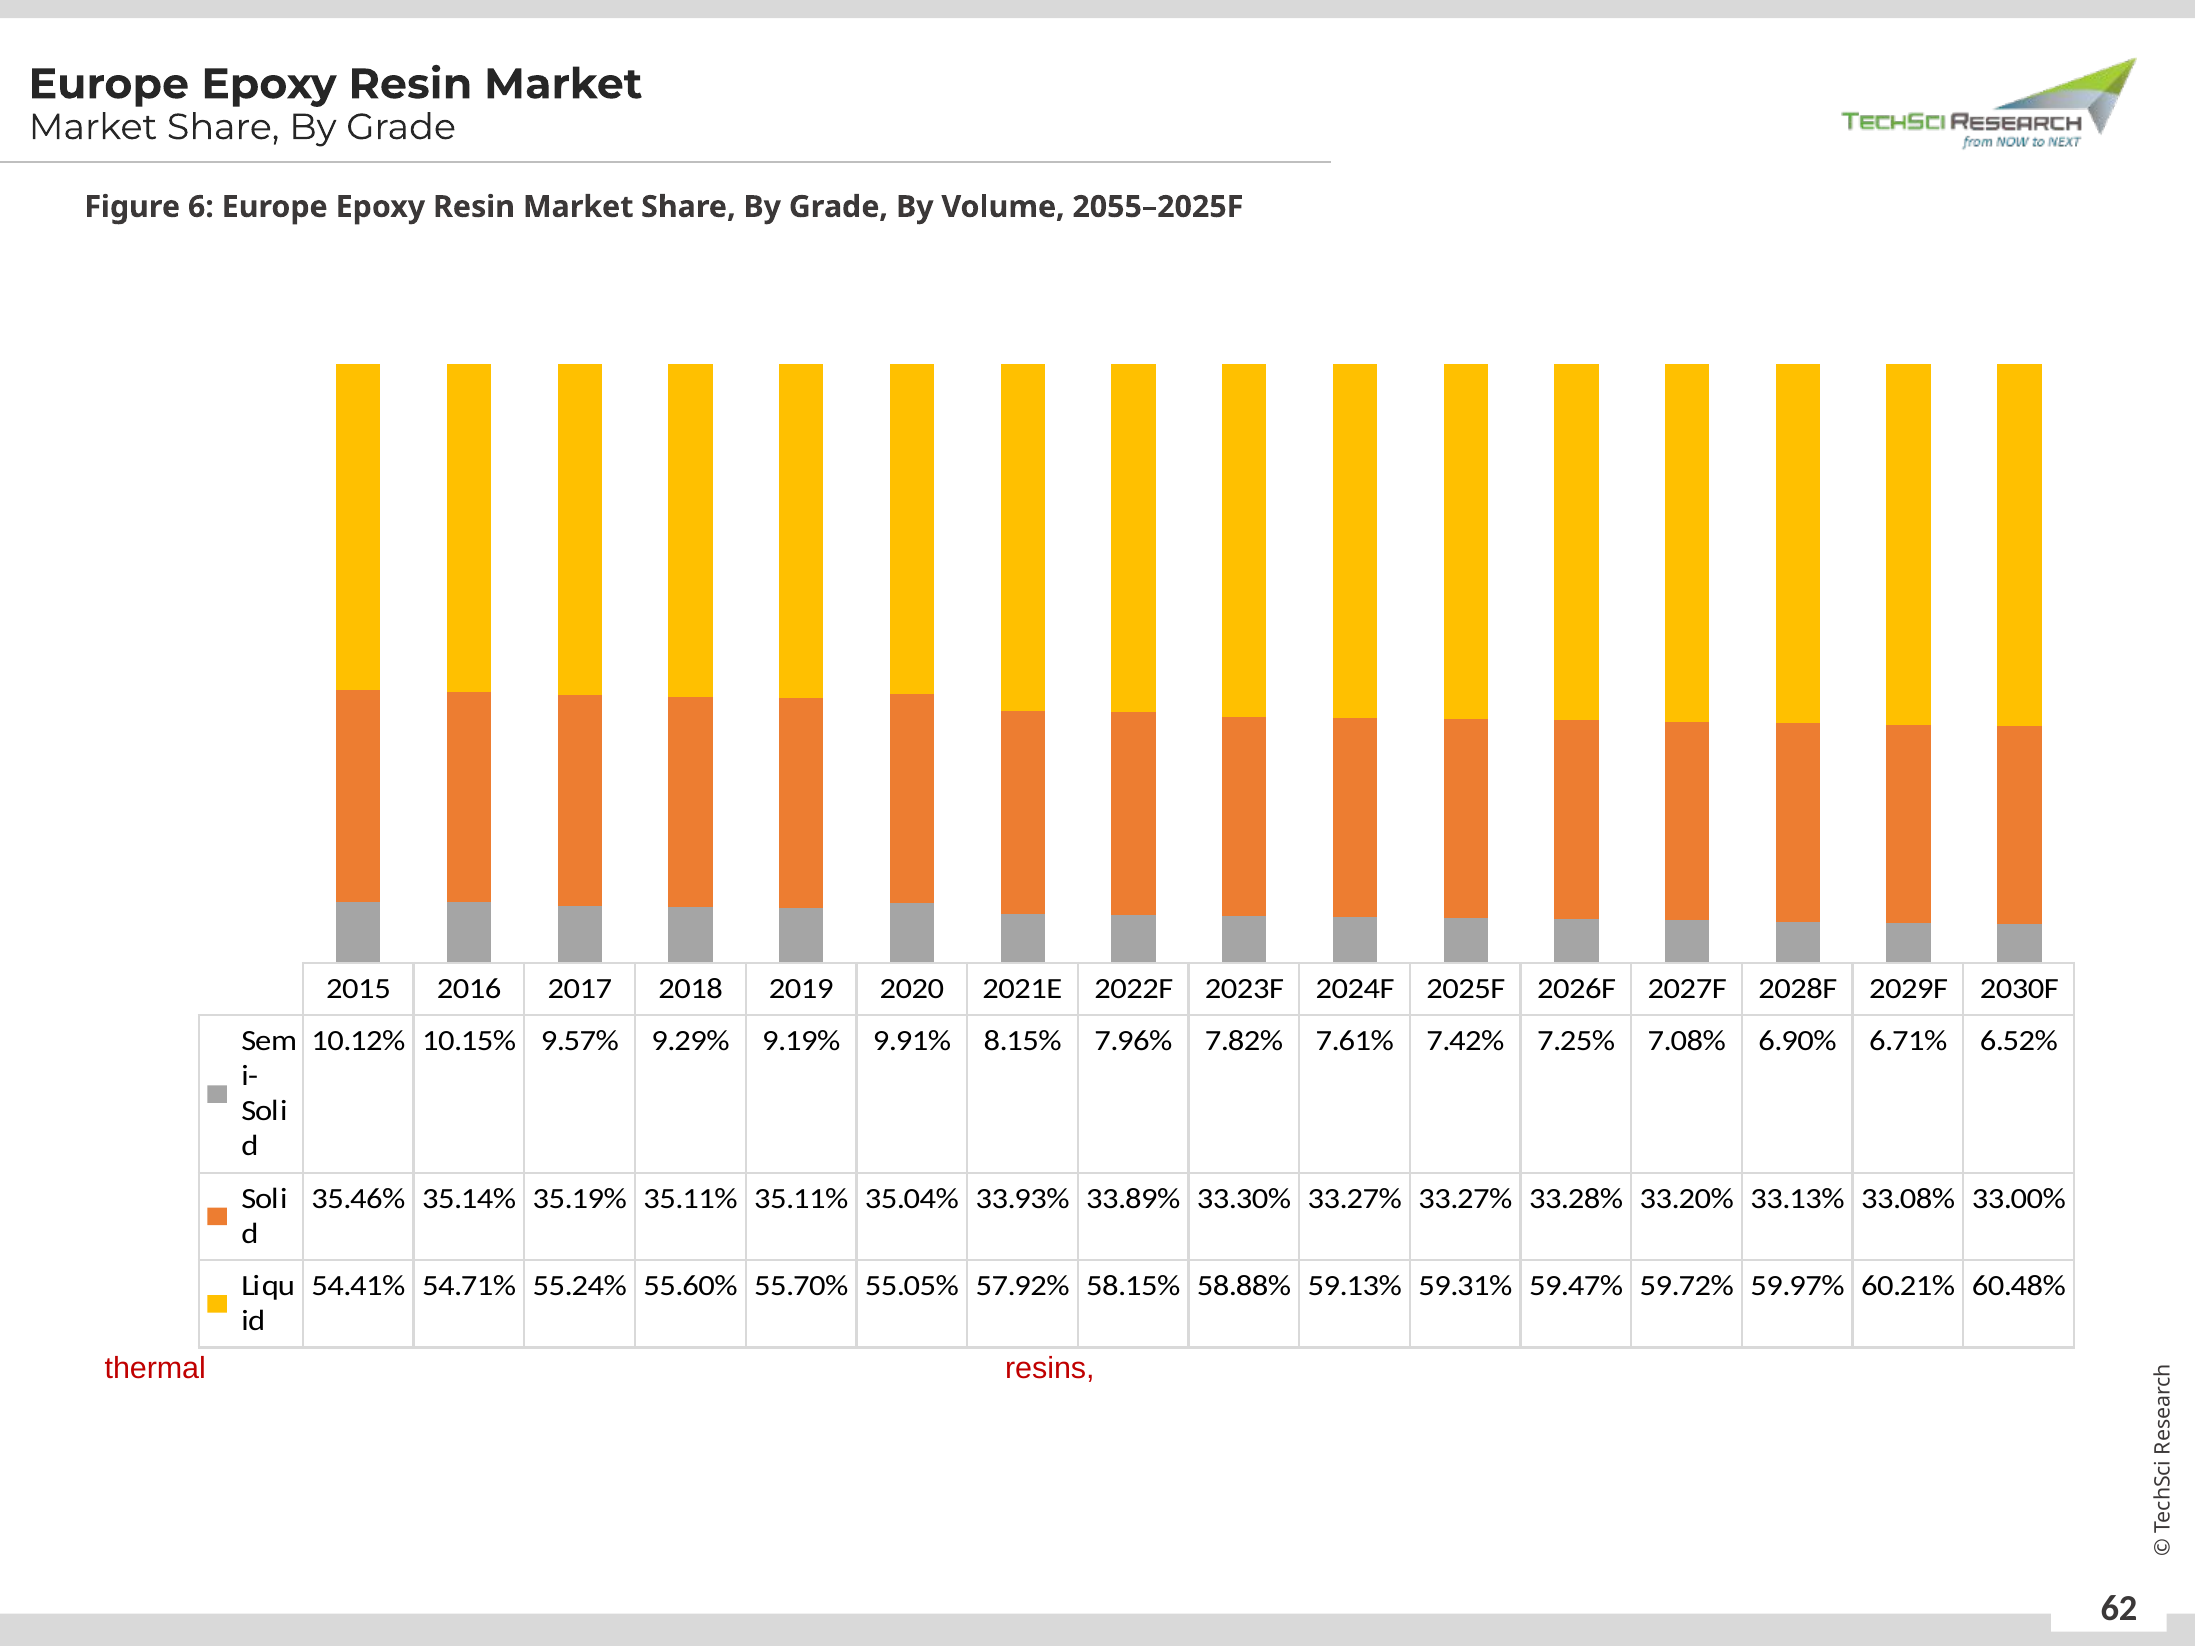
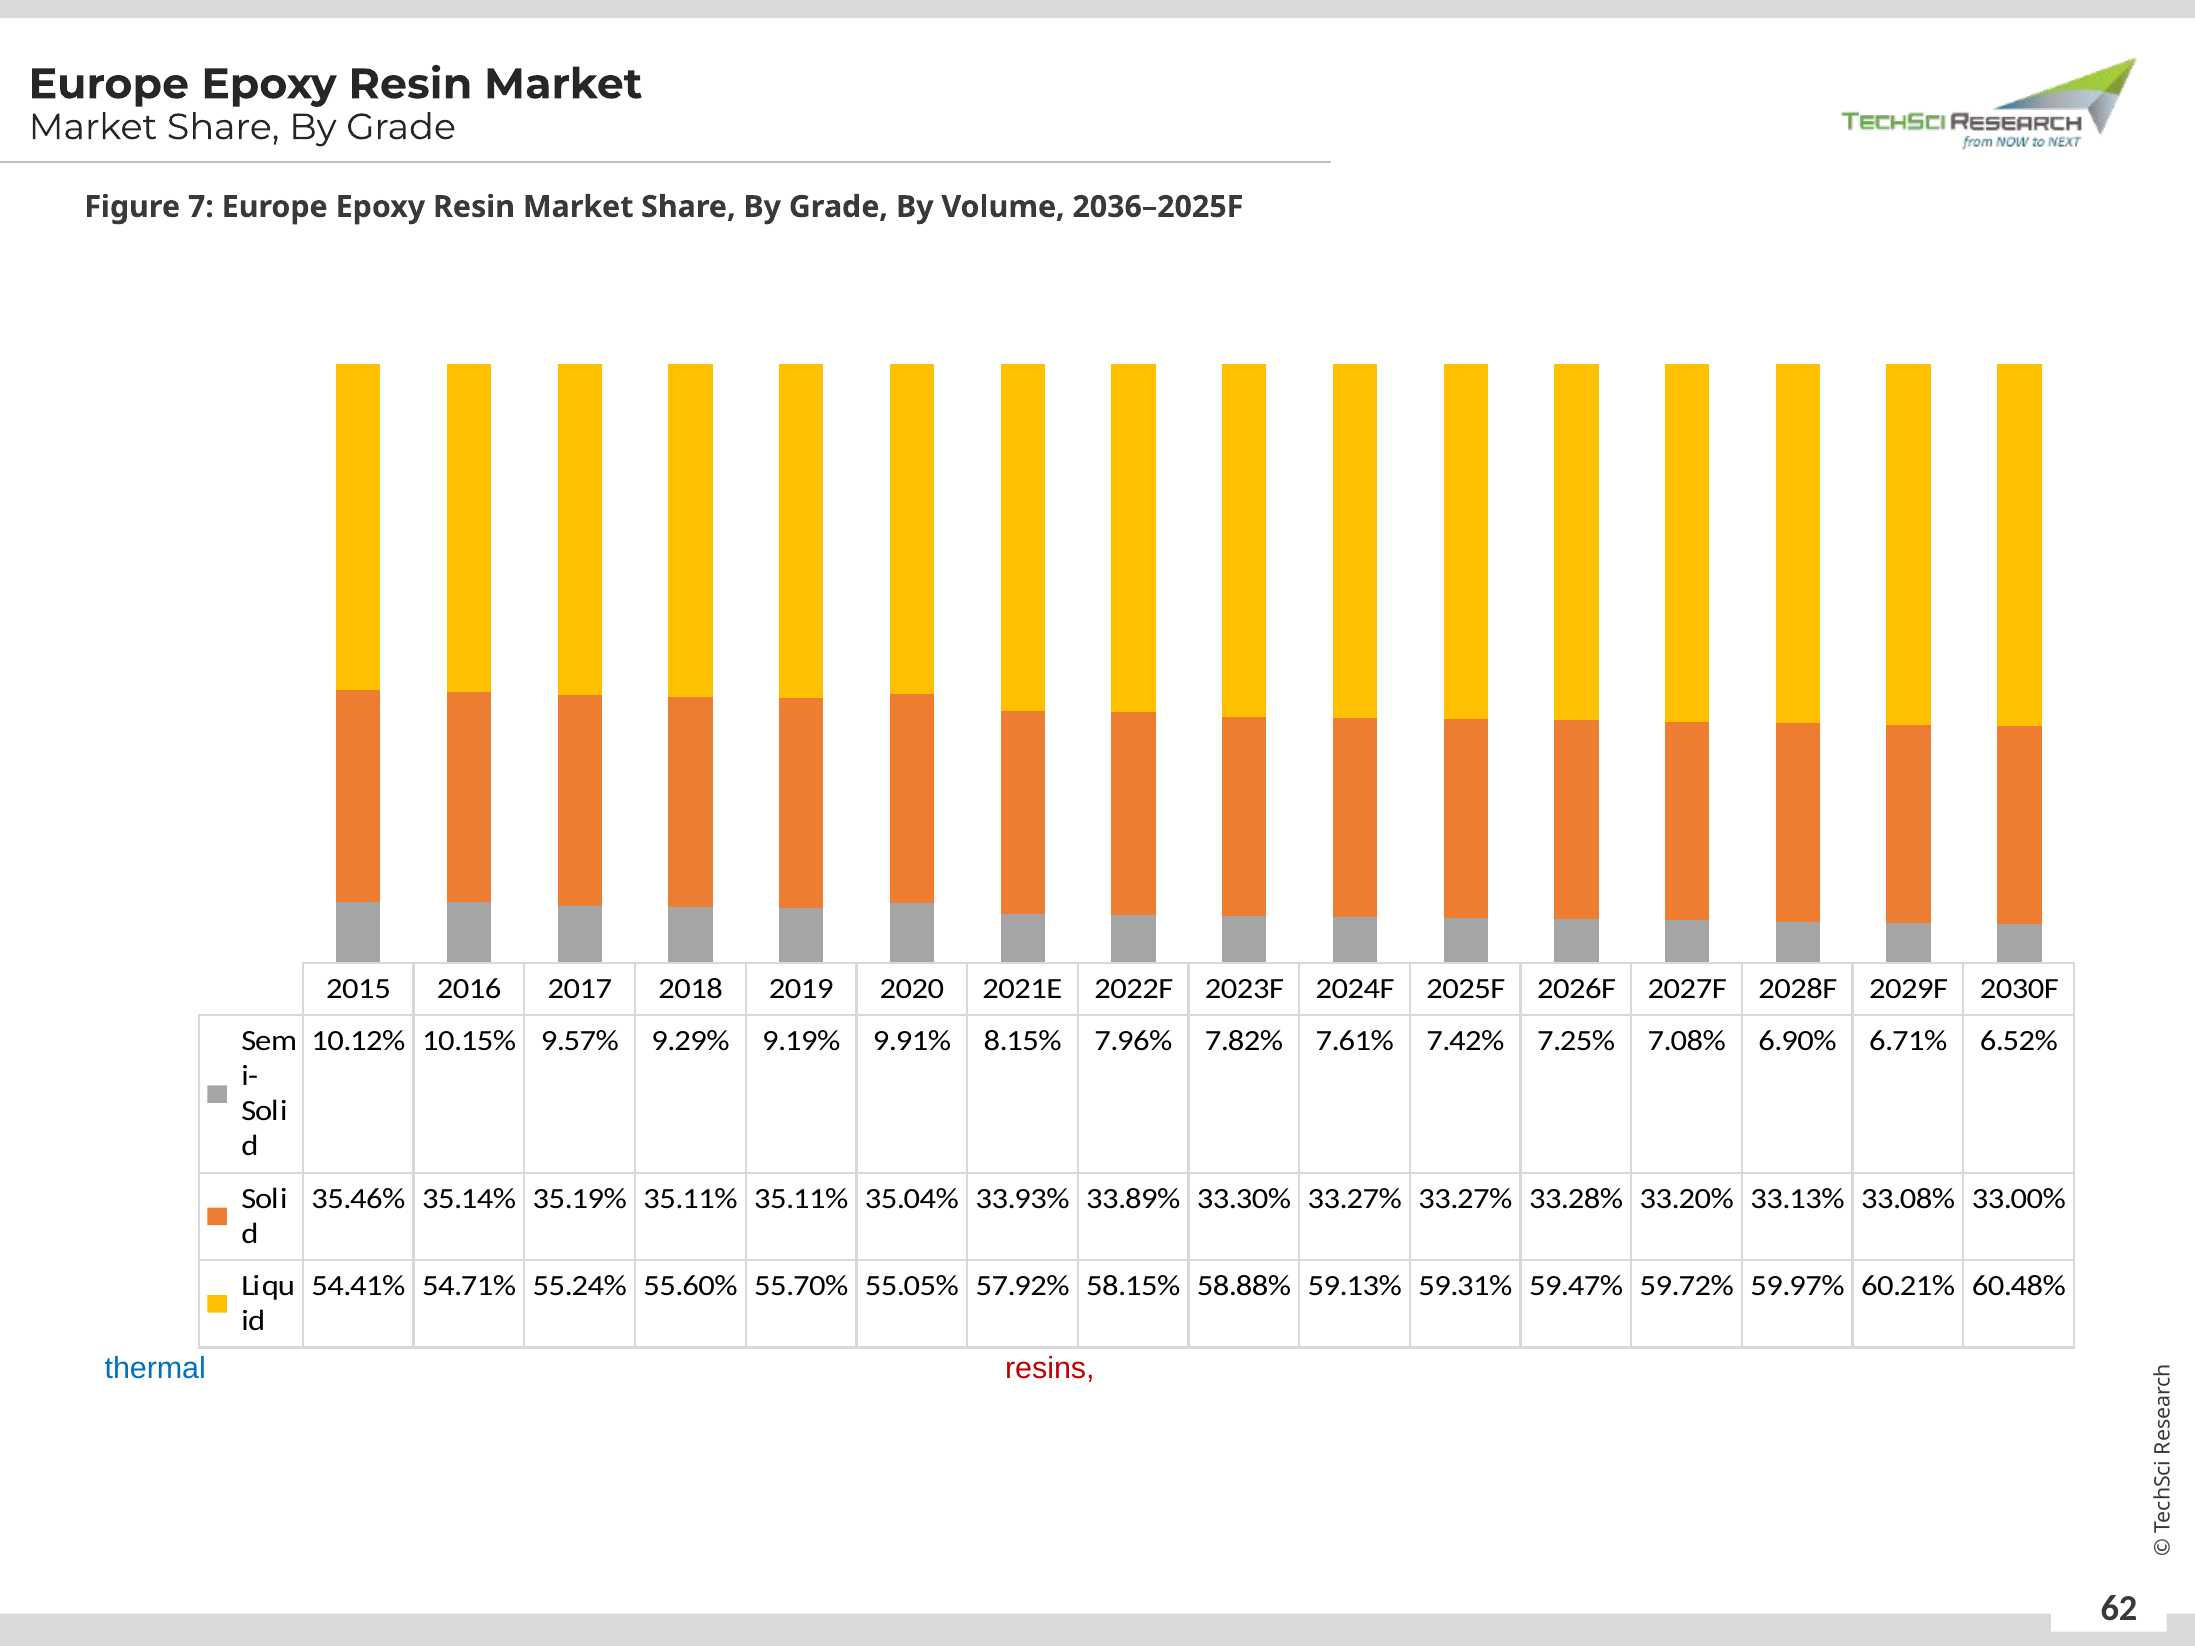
6: 6 -> 7
2055–2025F: 2055–2025F -> 2036–2025F
thermal at (155, 1368) colour: red -> blue
